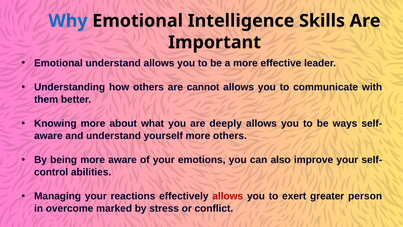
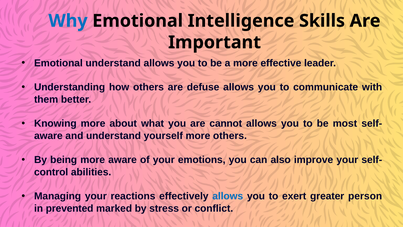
cannot: cannot -> defuse
deeply: deeply -> cannot
ways: ways -> most
allows at (228, 196) colour: red -> blue
overcome: overcome -> prevented
